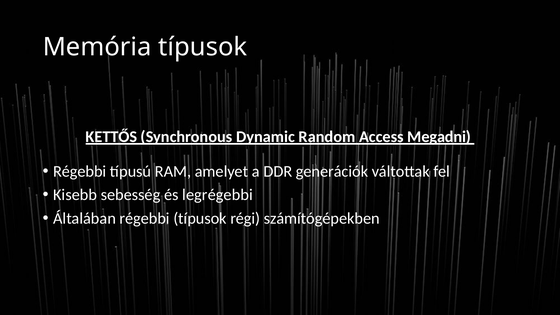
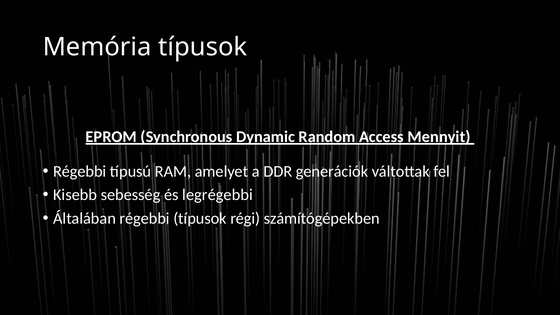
KETTŐS: KETTŐS -> EPROM
Megadni: Megadni -> Mennyit
